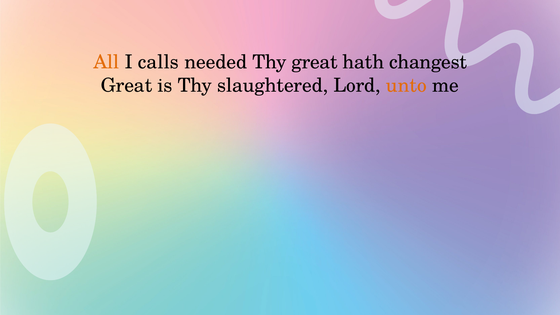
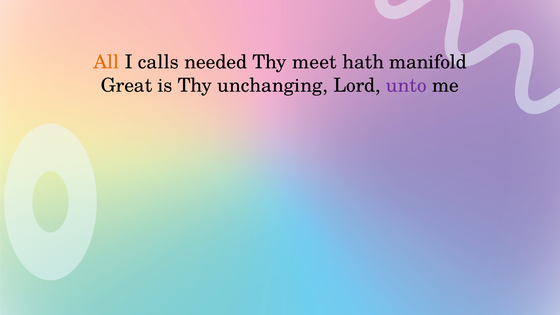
Thy great: great -> meet
changest: changest -> manifold
slaughtered: slaughtered -> unchanging
unto colour: orange -> purple
